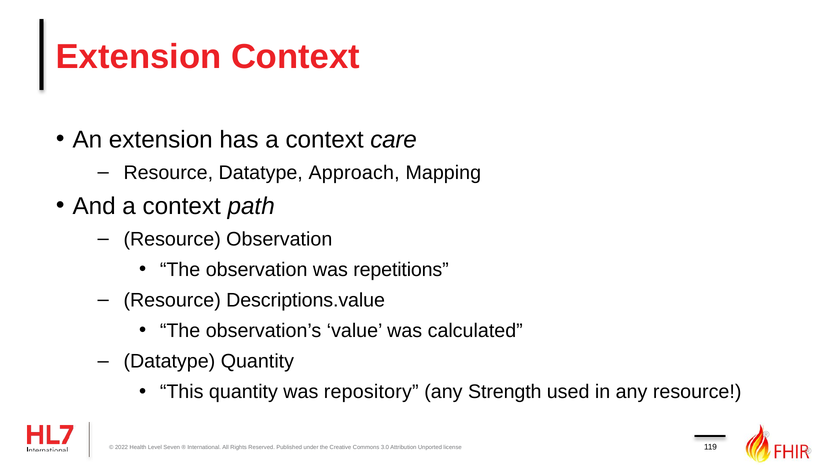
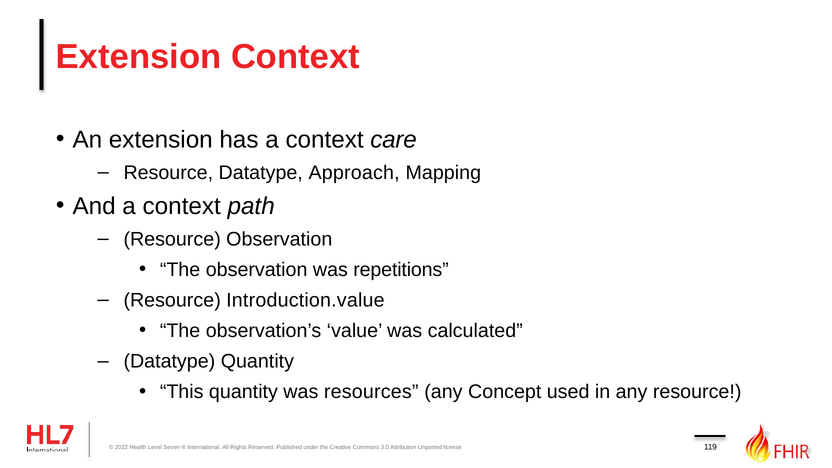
Descriptions.value: Descriptions.value -> Introduction.value
repository: repository -> resources
Strength: Strength -> Concept
